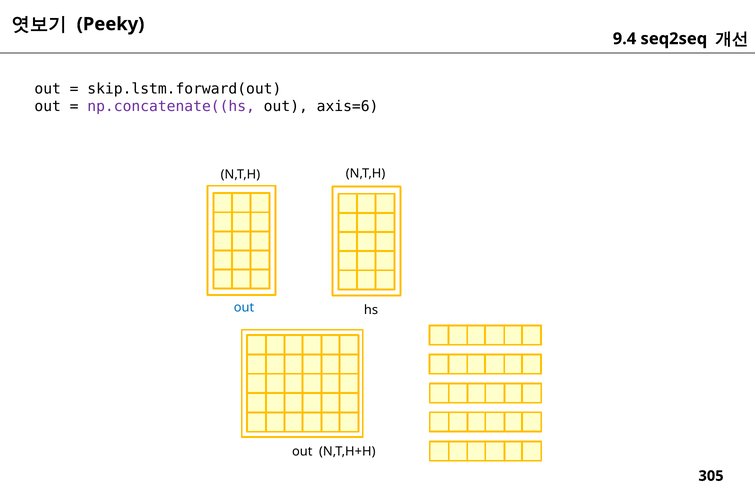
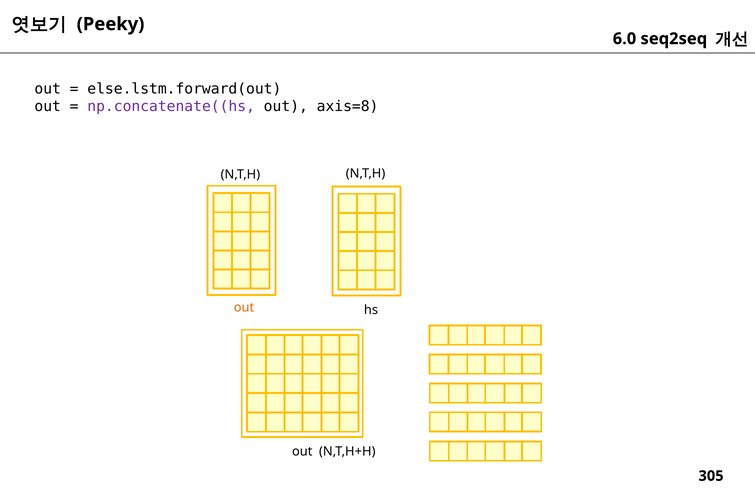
9.4: 9.4 -> 6.0
skip.lstm.forward(out: skip.lstm.forward(out -> else.lstm.forward(out
axis=6: axis=6 -> axis=8
out at (244, 307) colour: blue -> orange
